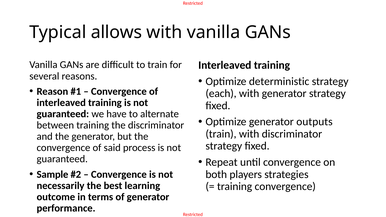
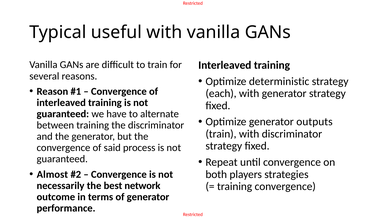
allows: allows -> useful
Sample: Sample -> Almost
learning: learning -> network
